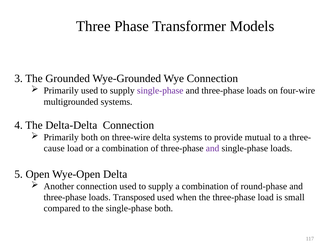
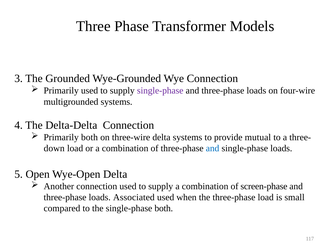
cause: cause -> down
and at (213, 149) colour: purple -> blue
round-phase: round-phase -> screen-phase
Transposed: Transposed -> Associated
